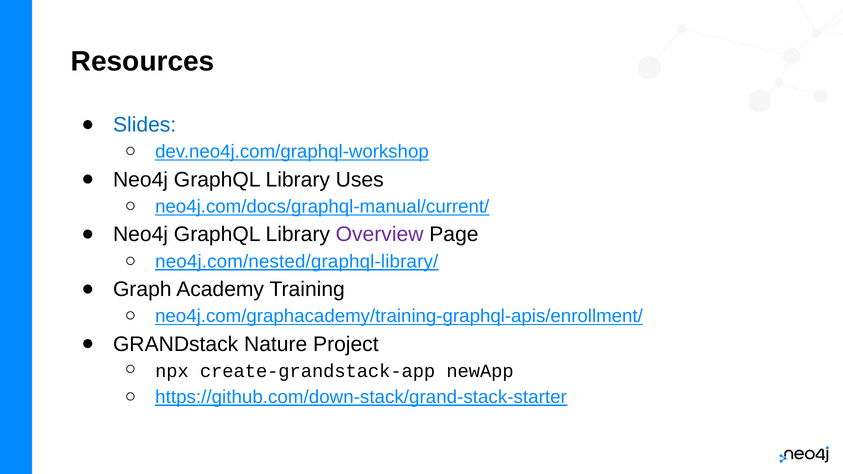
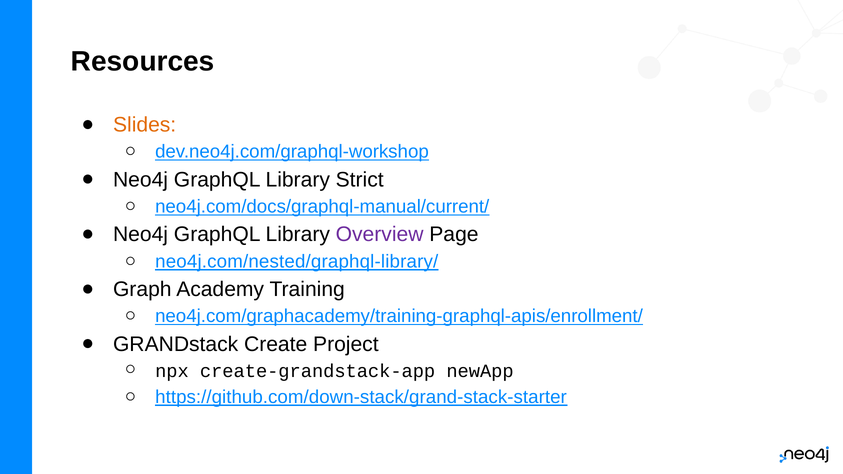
Slides colour: blue -> orange
Uses: Uses -> Strict
Nature: Nature -> Create
